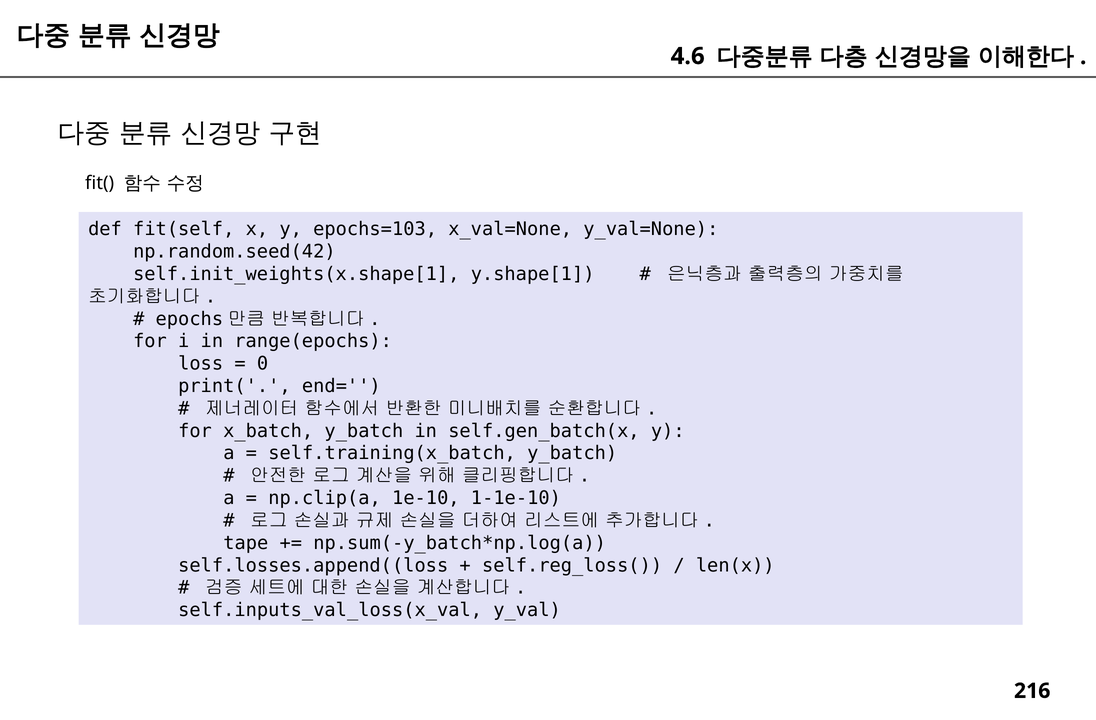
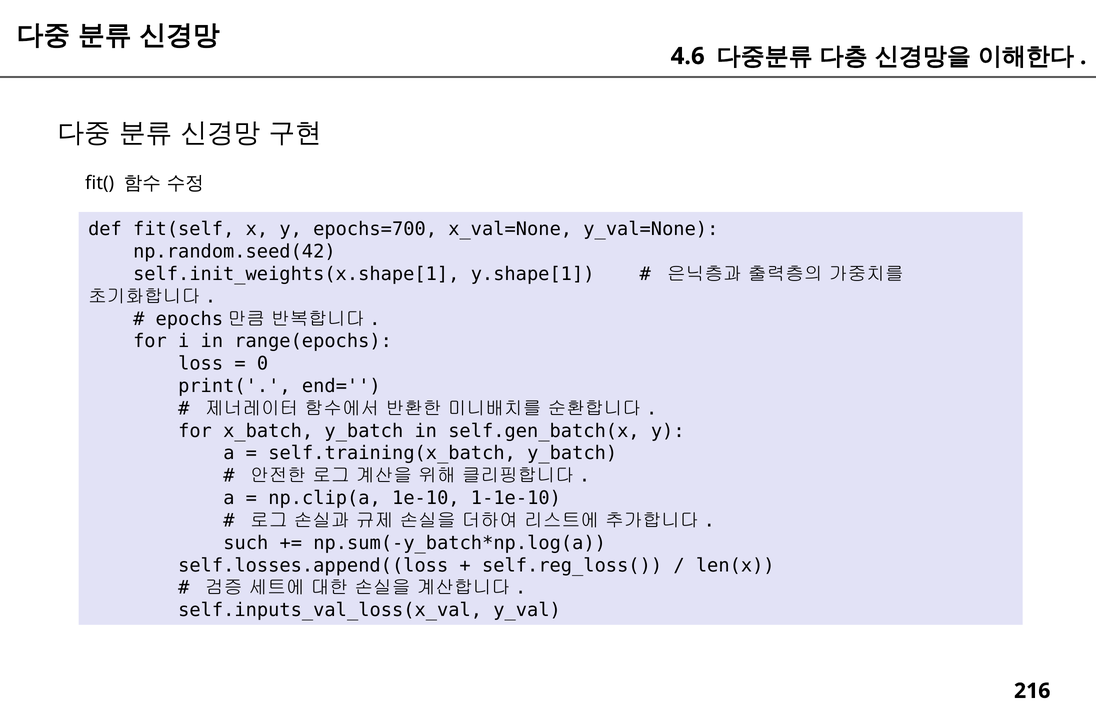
epochs=103: epochs=103 -> epochs=700
tape: tape -> such
